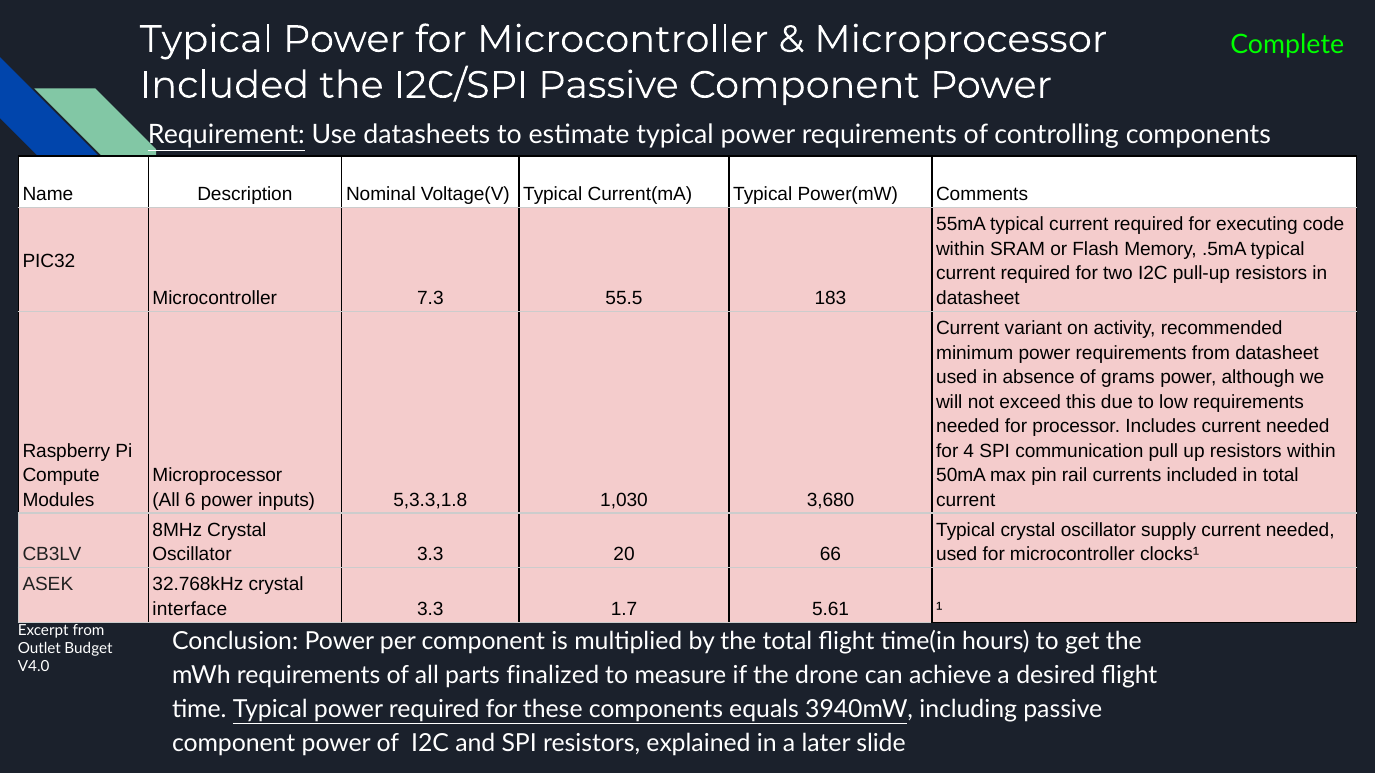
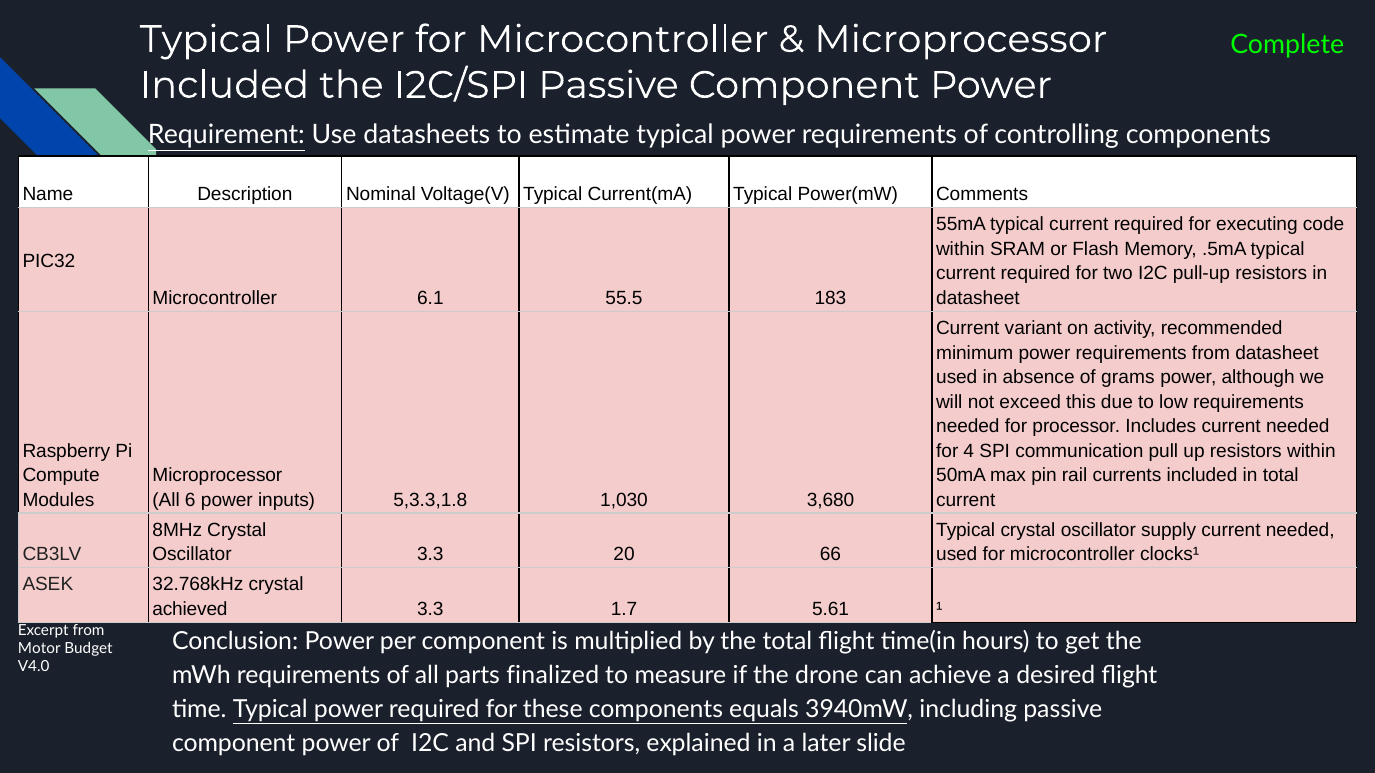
7.3: 7.3 -> 6.1
interface: interface -> achieved
Outlet: Outlet -> Motor
